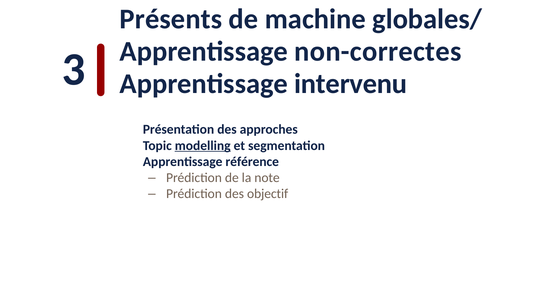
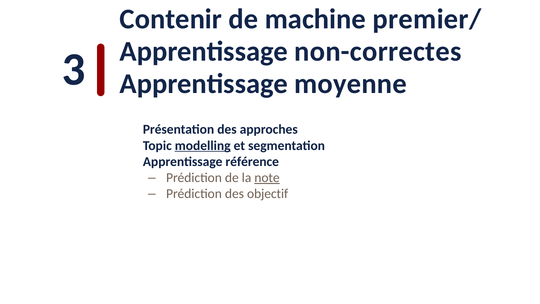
Présents: Présents -> Contenir
globales/: globales/ -> premier/
intervenu: intervenu -> moyenne
note underline: none -> present
